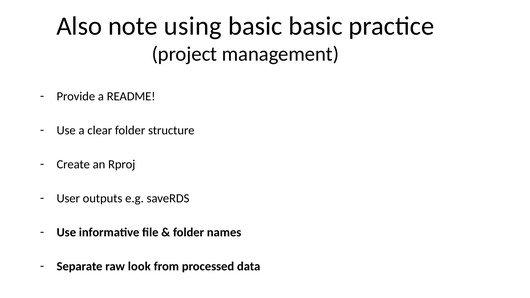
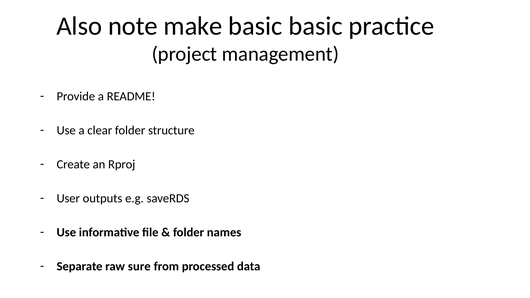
using: using -> make
look: look -> sure
